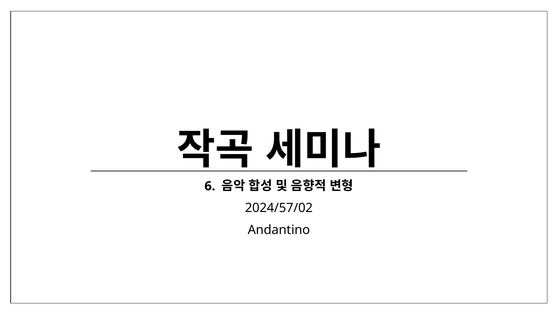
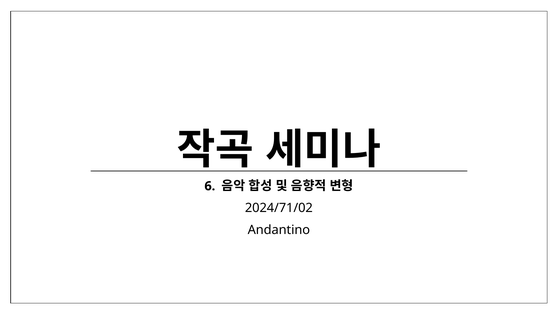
2024/57/02: 2024/57/02 -> 2024/71/02
